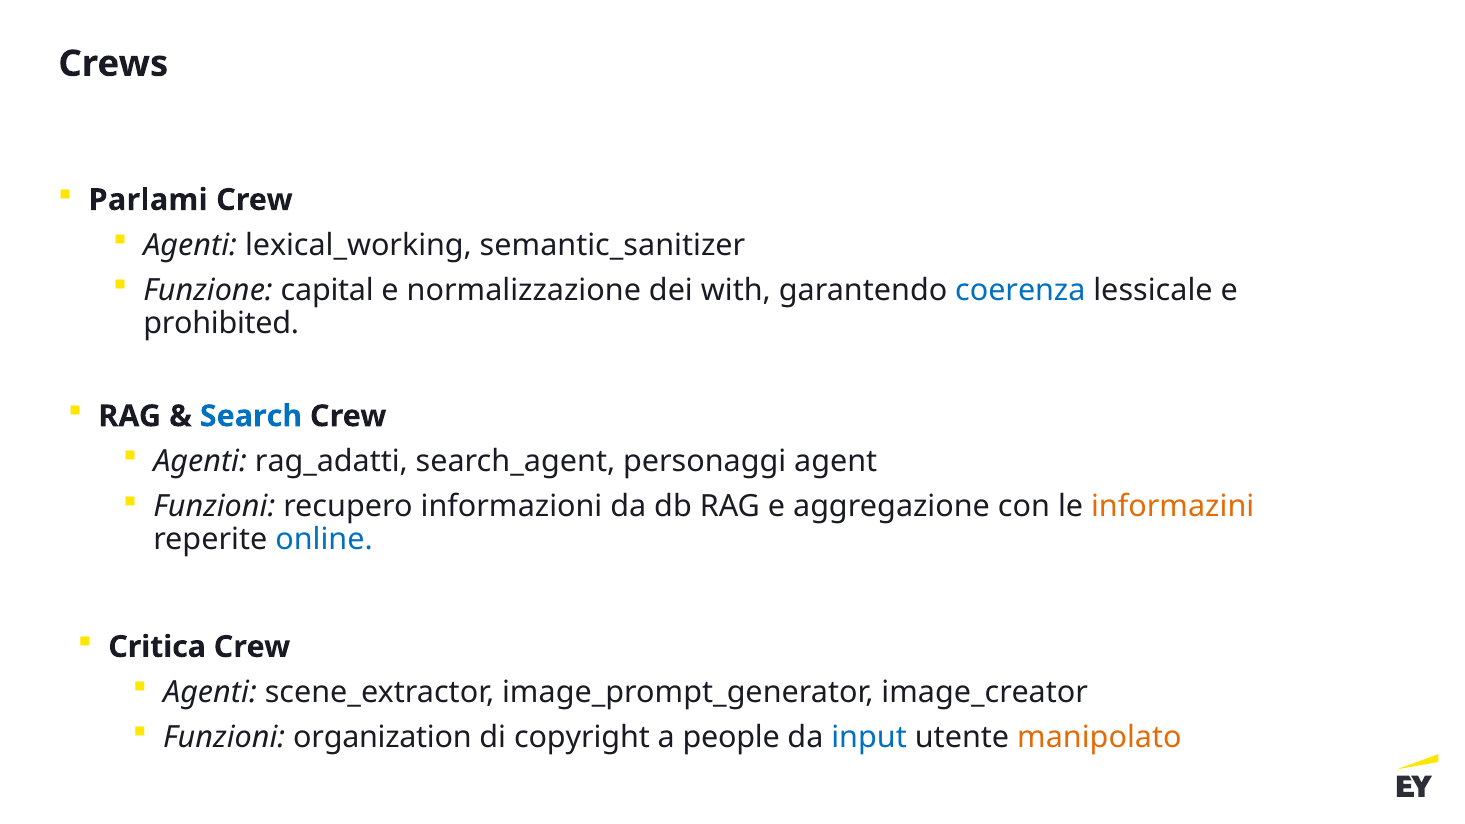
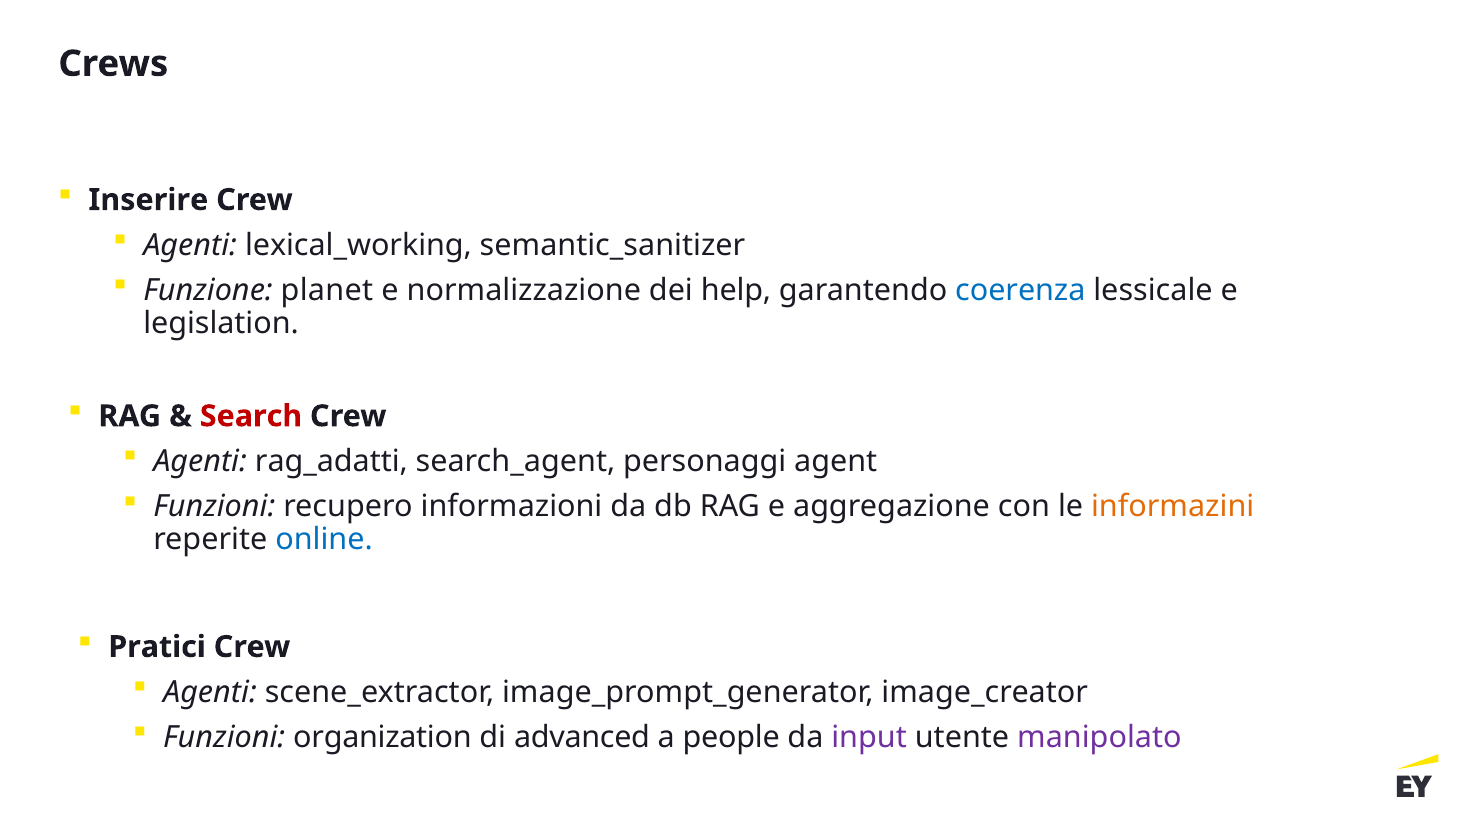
Parlami: Parlami -> Inserire
capital: capital -> planet
with: with -> help
prohibited: prohibited -> legislation
Search colour: blue -> red
Critica: Critica -> Pratici
copyright: copyright -> advanced
input colour: blue -> purple
manipolato colour: orange -> purple
